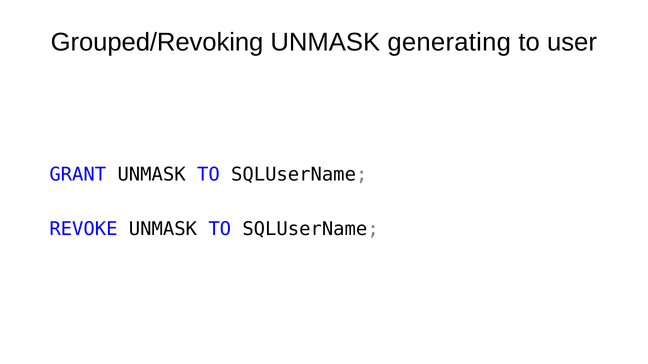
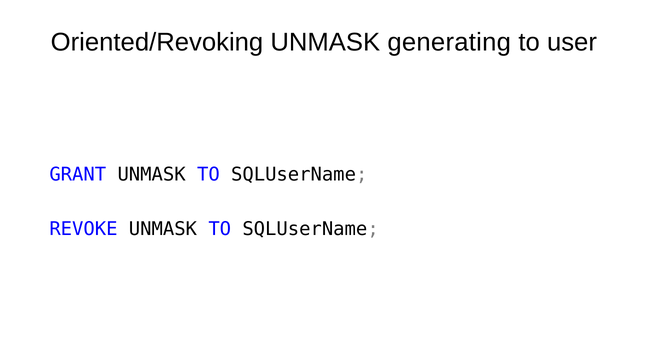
Grouped/Revoking: Grouped/Revoking -> Oriented/Revoking
